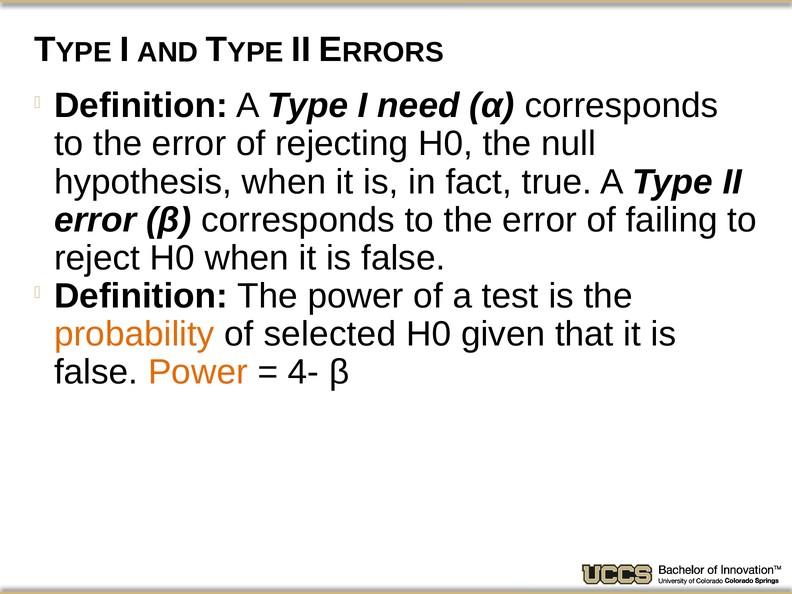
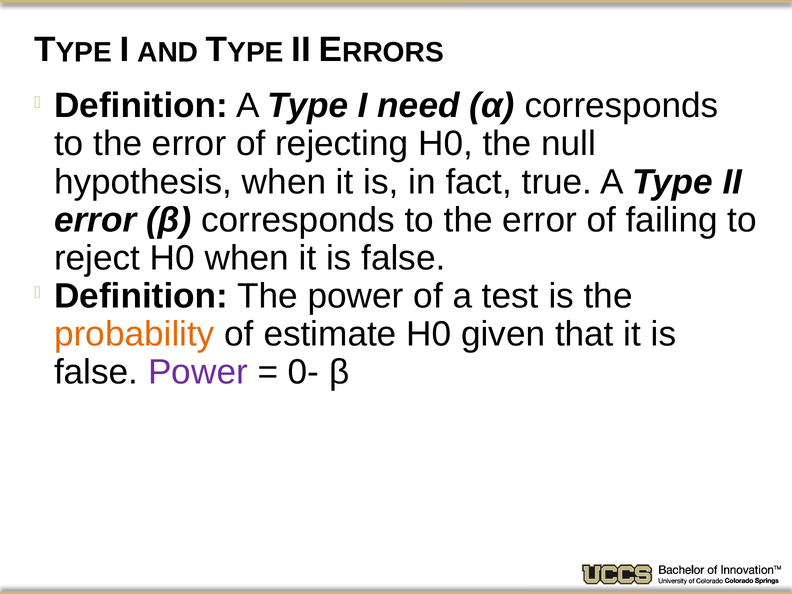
selected: selected -> estimate
Power at (198, 372) colour: orange -> purple
4-: 4- -> 0-
